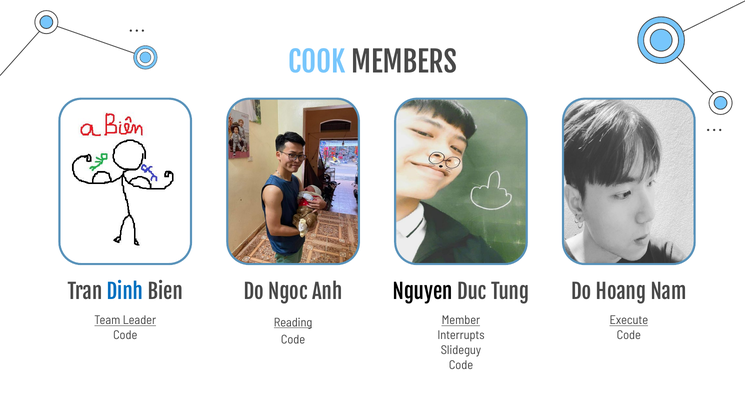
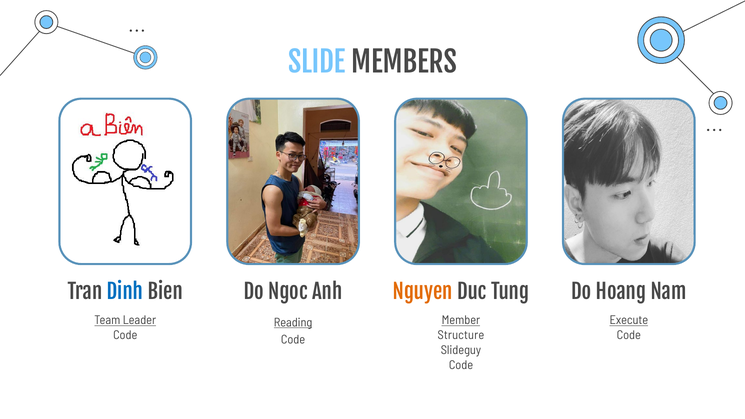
COOK: COOK -> SLIDE
Nguyen colour: black -> orange
Interrupts: Interrupts -> Structure
